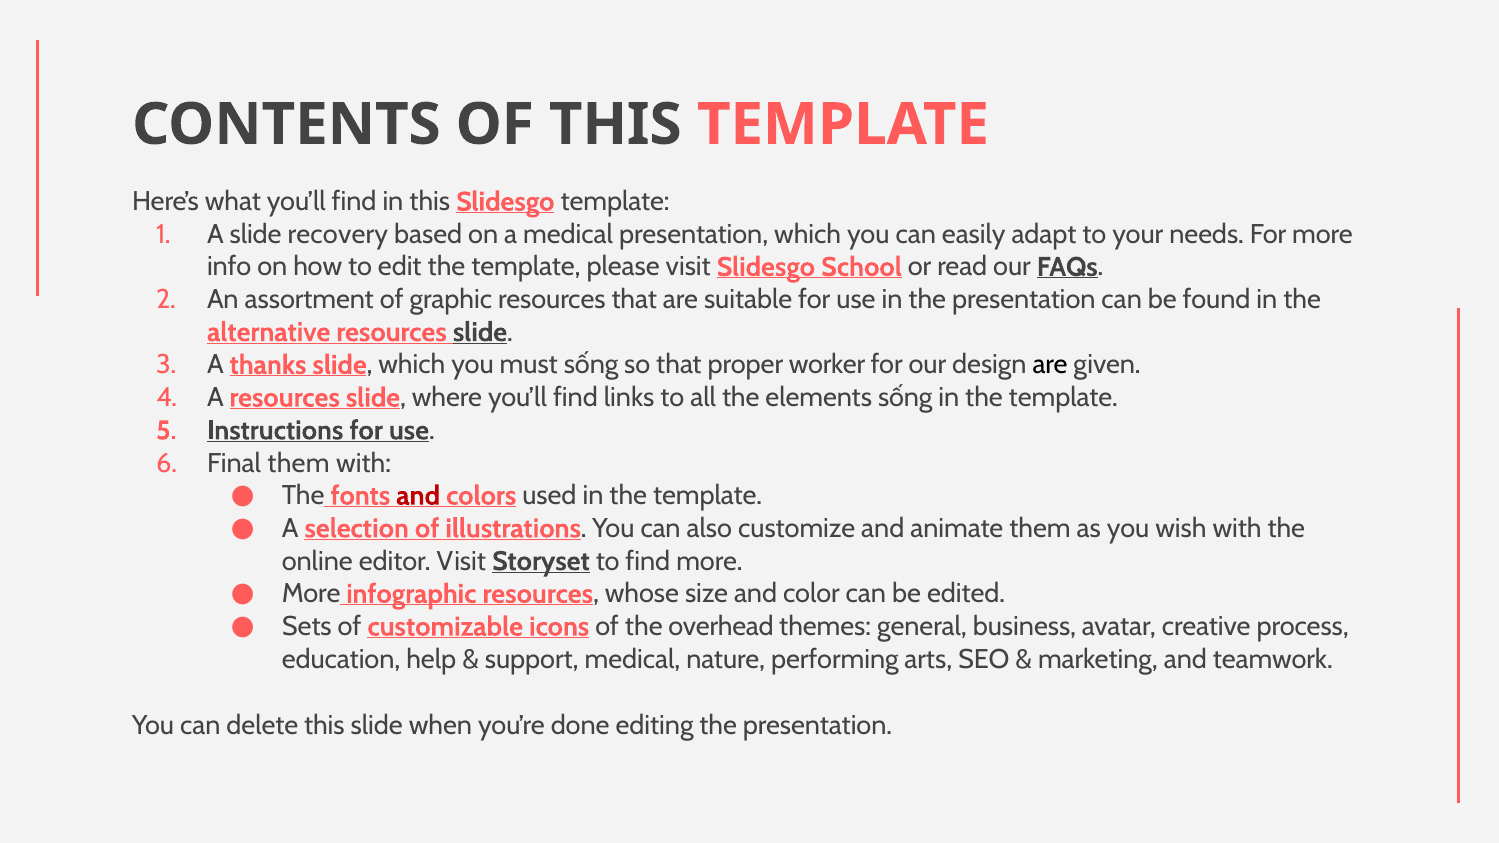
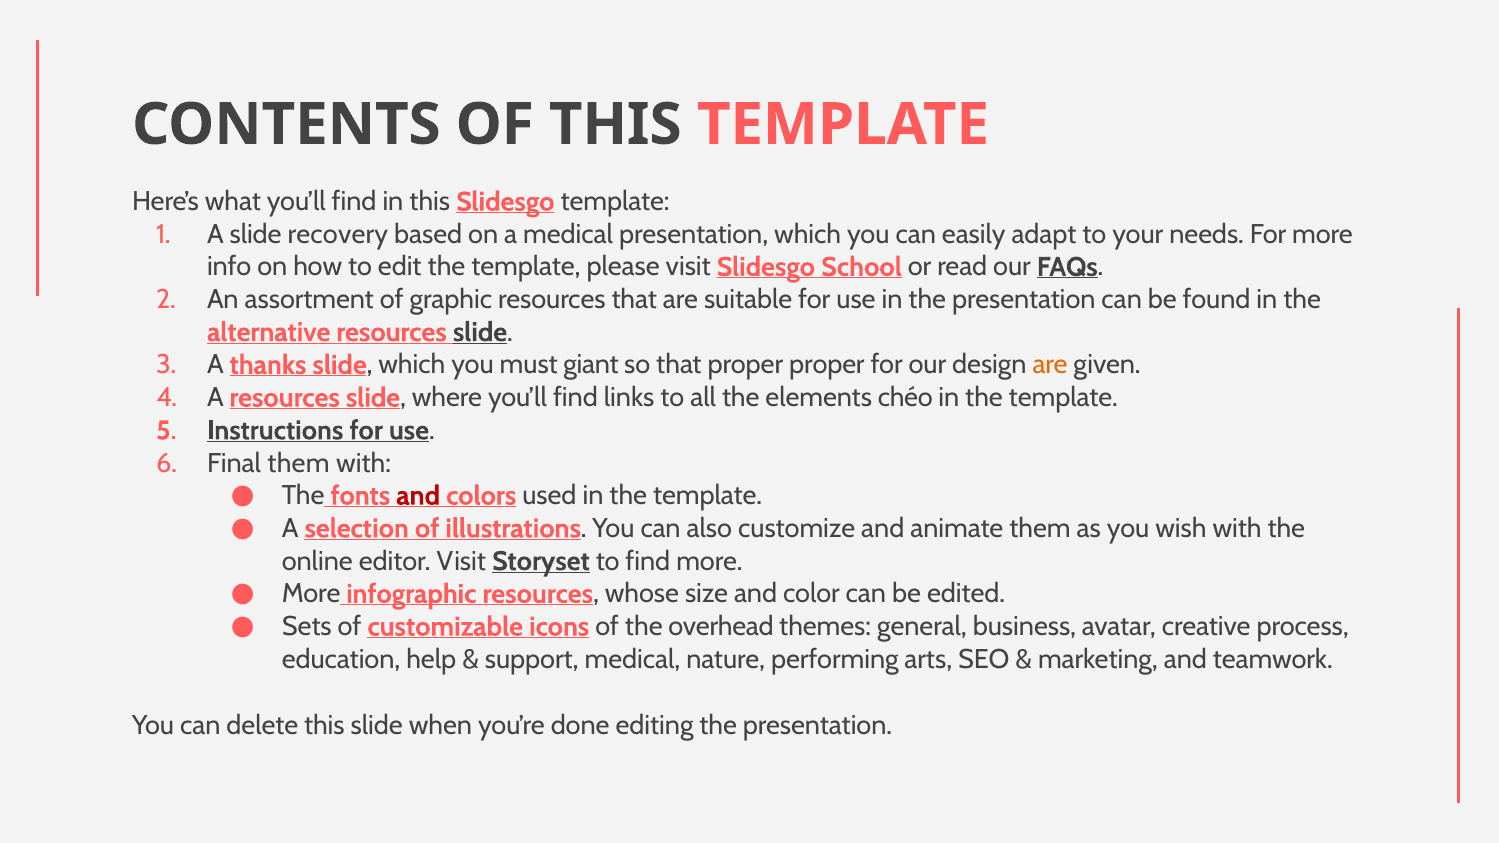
must sống: sống -> giant
proper worker: worker -> proper
are at (1050, 365) colour: black -> orange
elements sống: sống -> chéo
